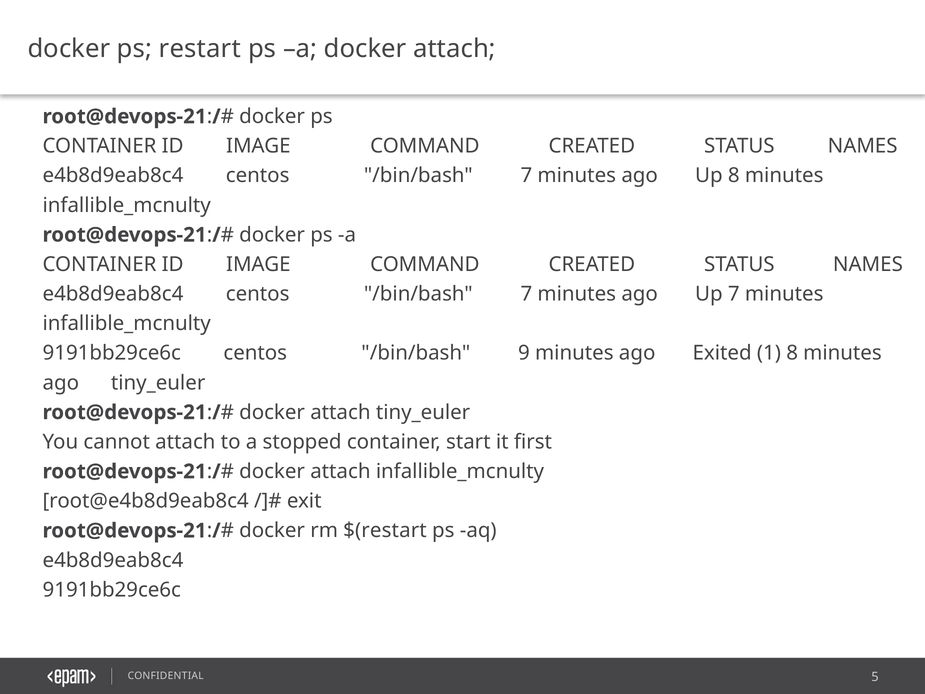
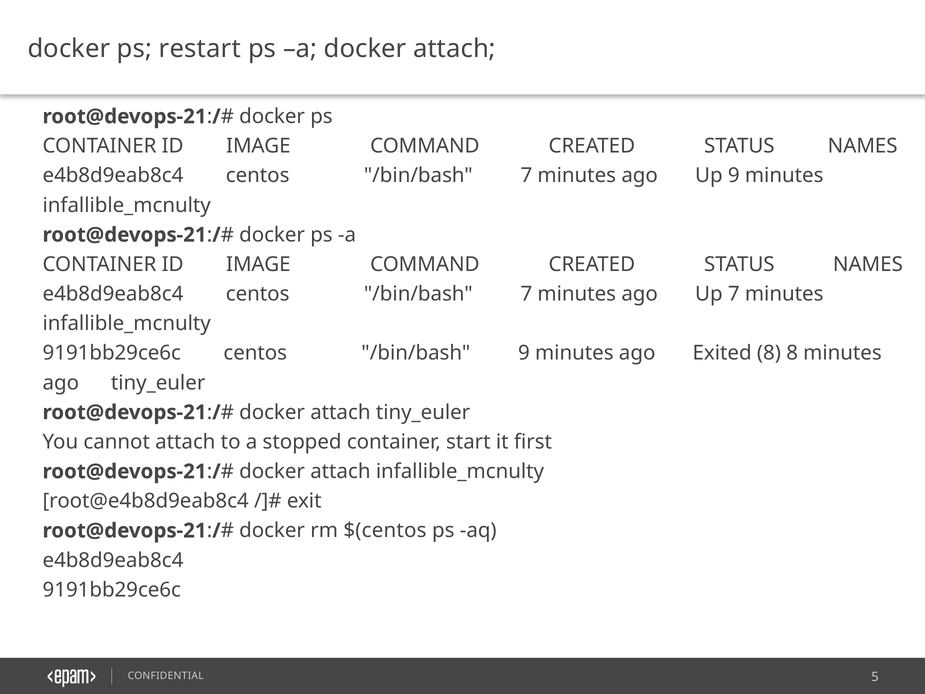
Up 8: 8 -> 9
Exited 1: 1 -> 8
$(restart: $(restart -> $(centos
